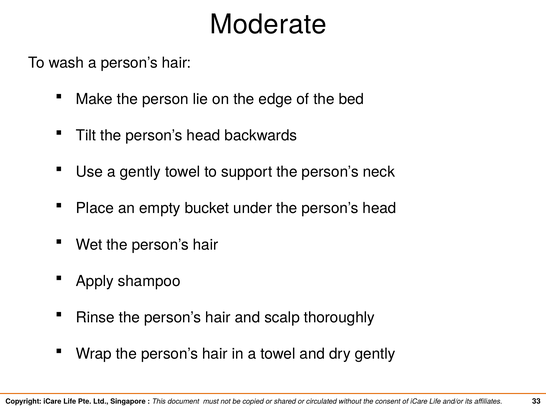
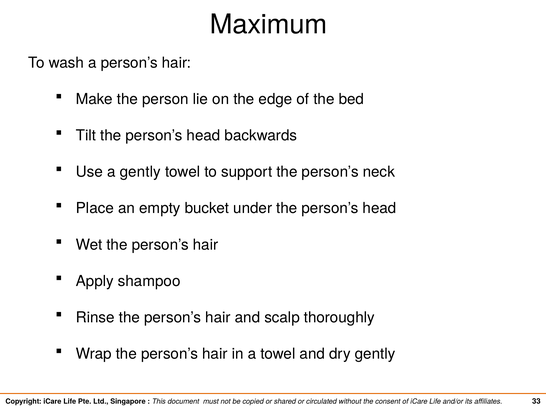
Moderate: Moderate -> Maximum
